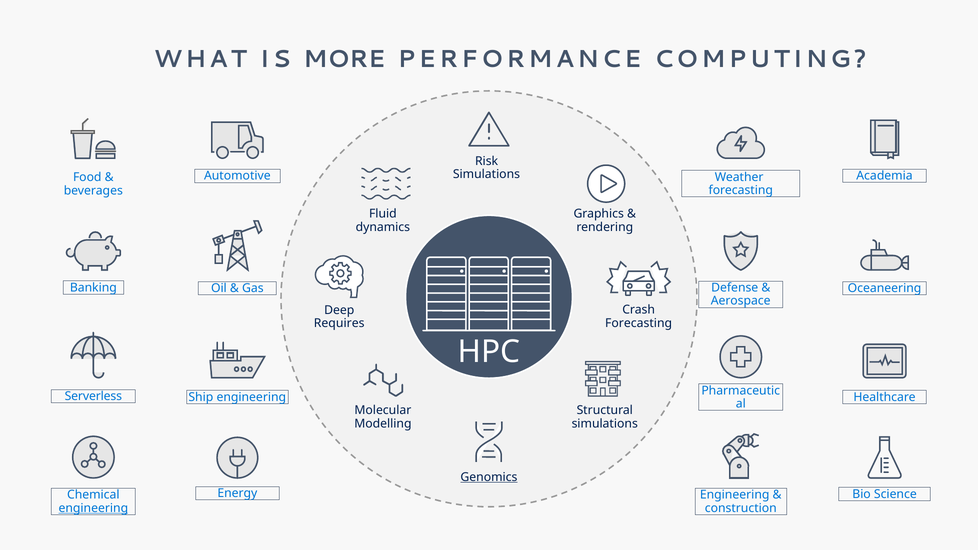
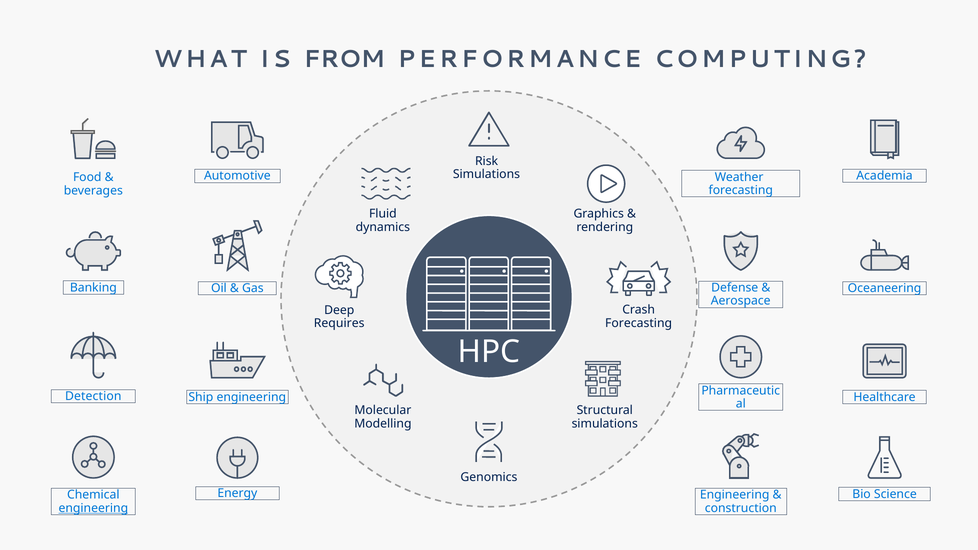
MORE: MORE -> FROM
Serverless: Serverless -> Detection
Genomics underline: present -> none
